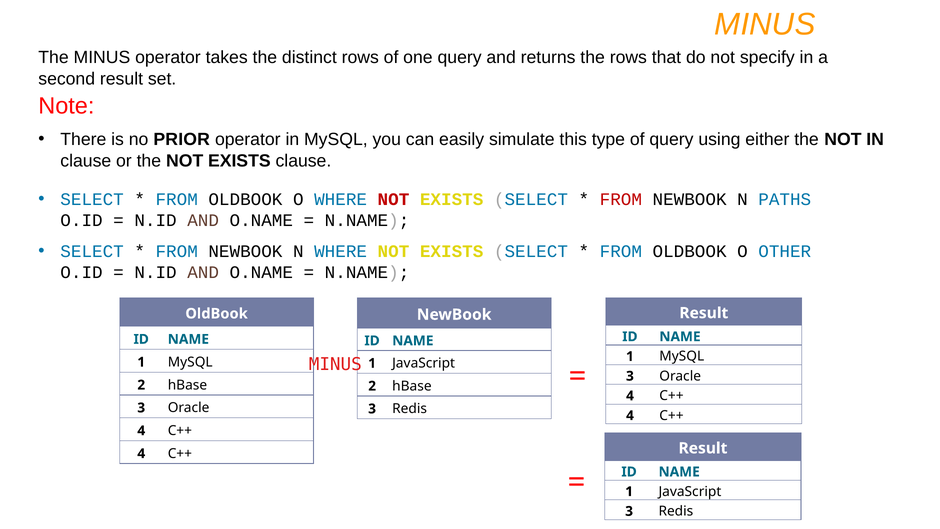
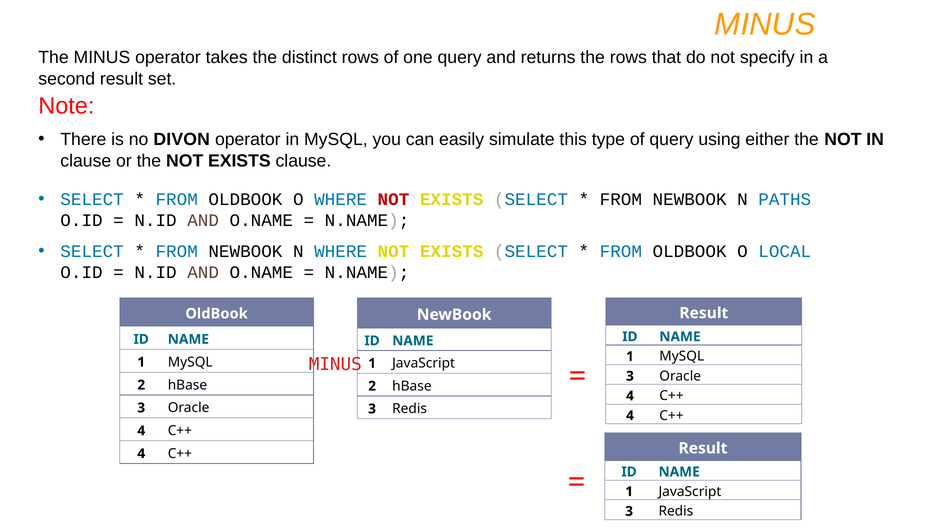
PRIOR: PRIOR -> DIVON
FROM at (621, 199) colour: red -> black
OTHER: OTHER -> LOCAL
